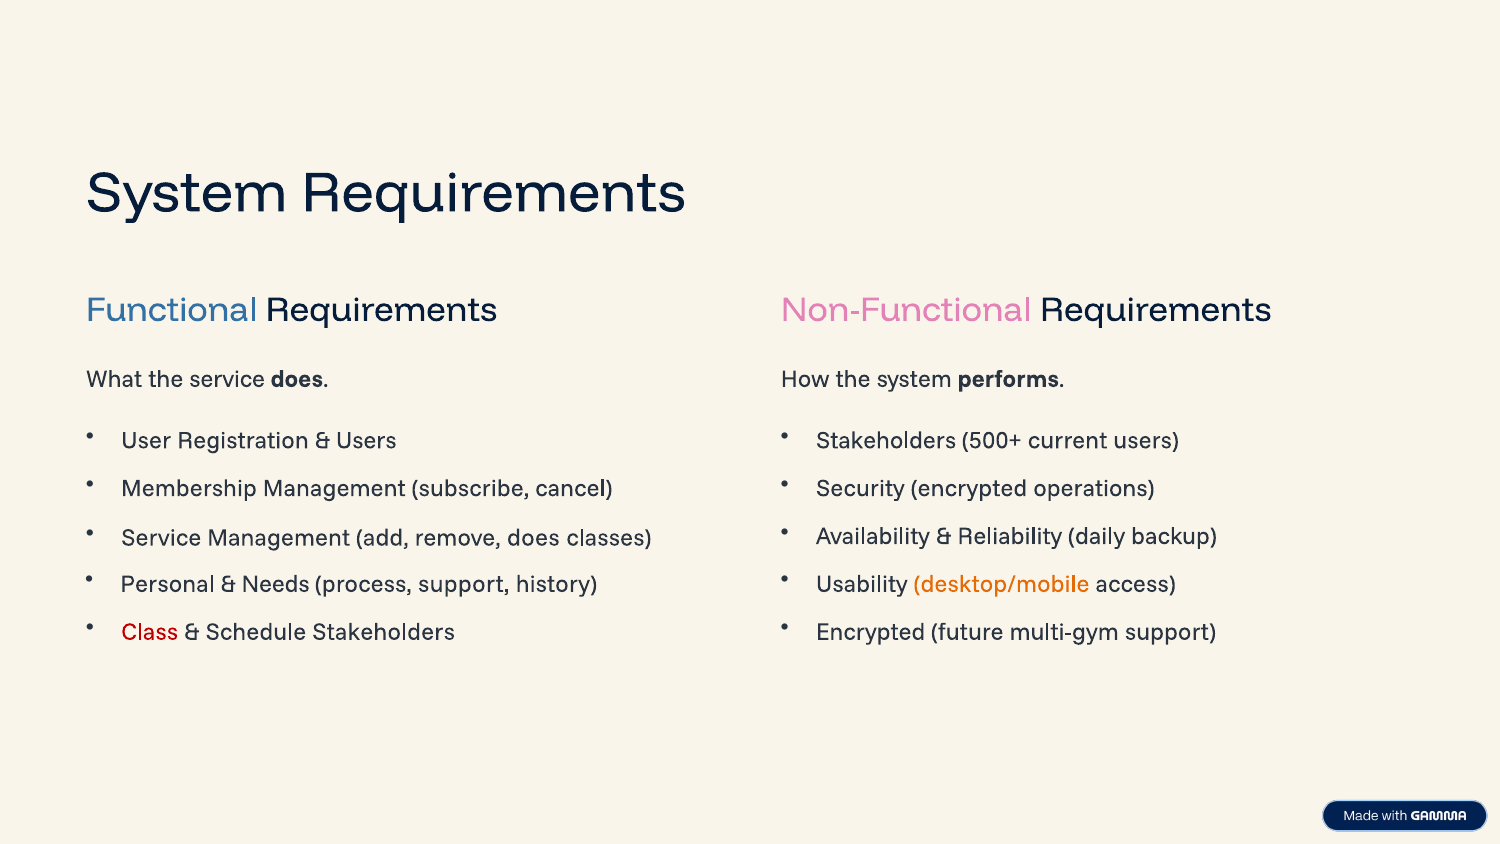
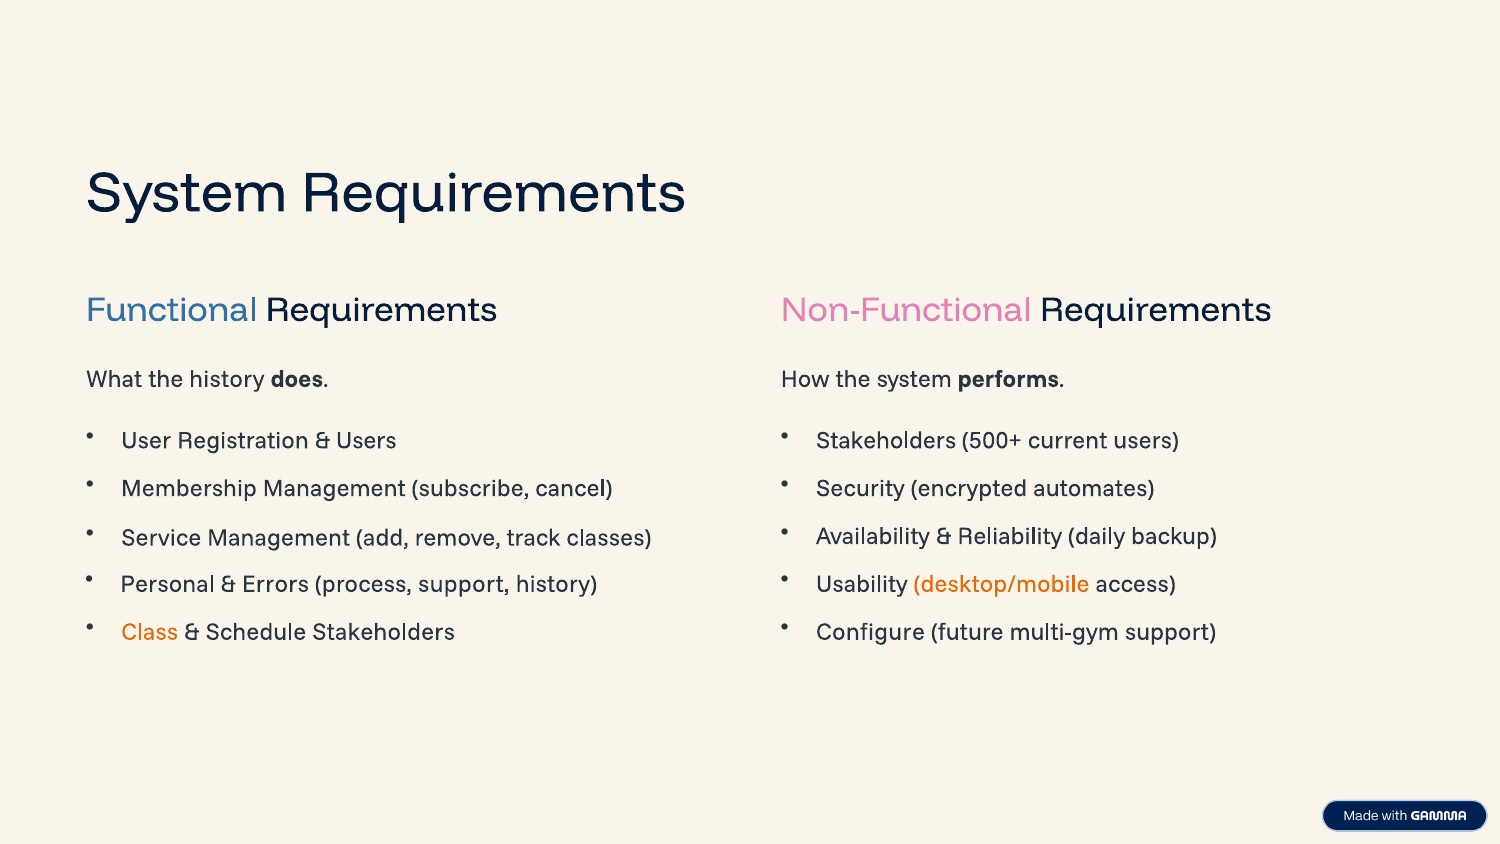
the service: service -> history
operations: operations -> automates
remove does: does -> track
Needs: Needs -> Errors
Class colour: red -> orange
Encrypted at (871, 632): Encrypted -> Configure
